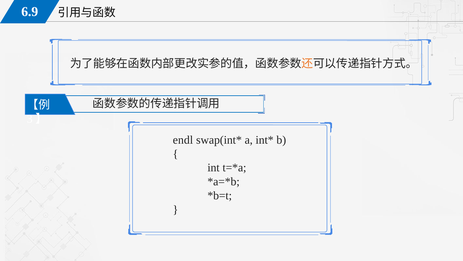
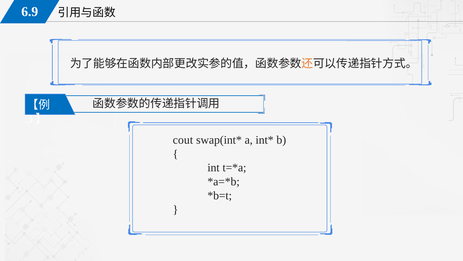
endl: endl -> cout
